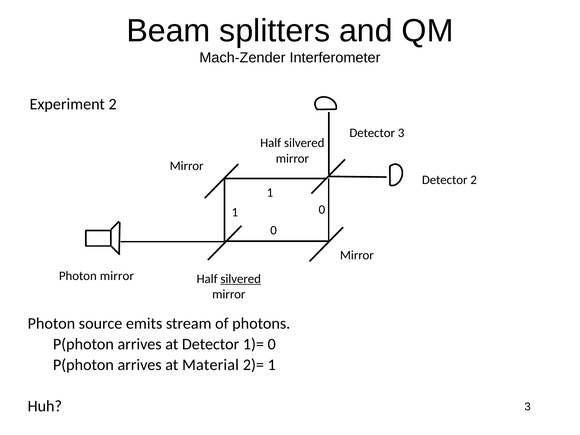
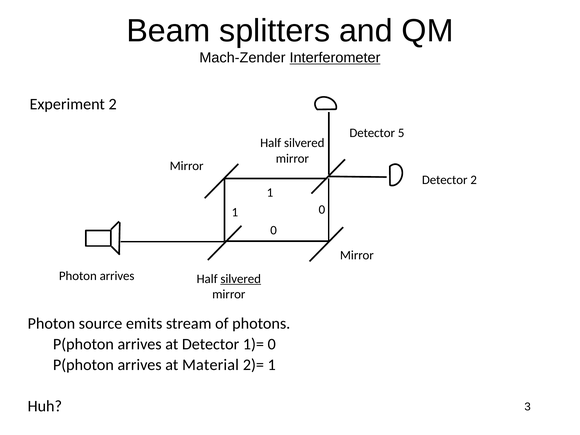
Interferometer underline: none -> present
Detector 3: 3 -> 5
Photon mirror: mirror -> arrives
